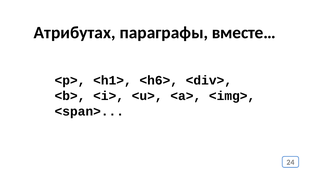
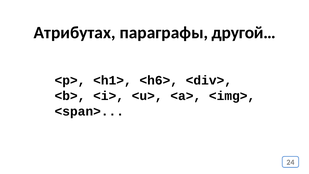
вместе…: вместе… -> другой…
